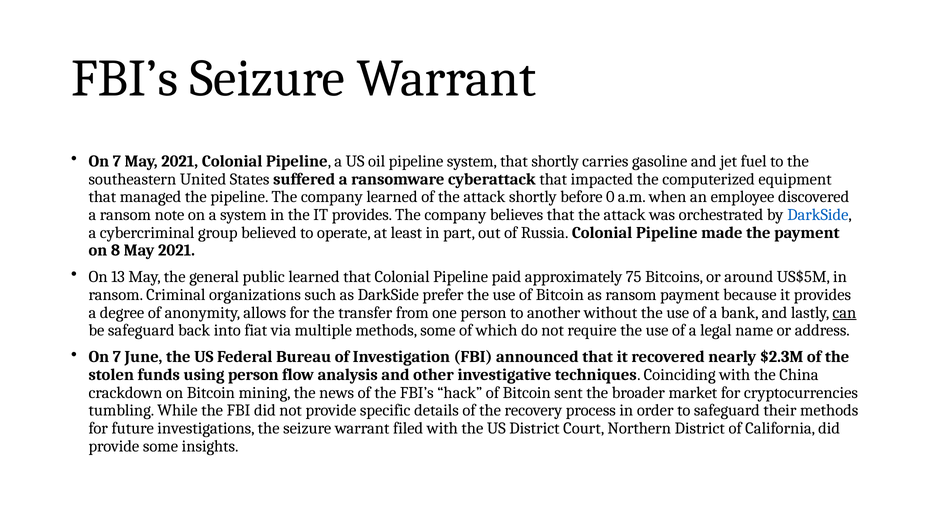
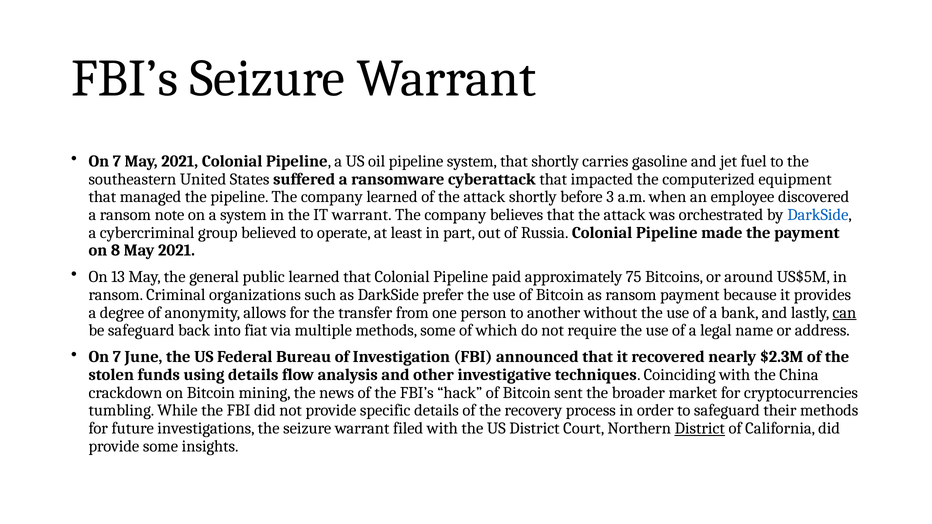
0: 0 -> 3
the IT provides: provides -> warrant
using person: person -> details
District at (700, 428) underline: none -> present
